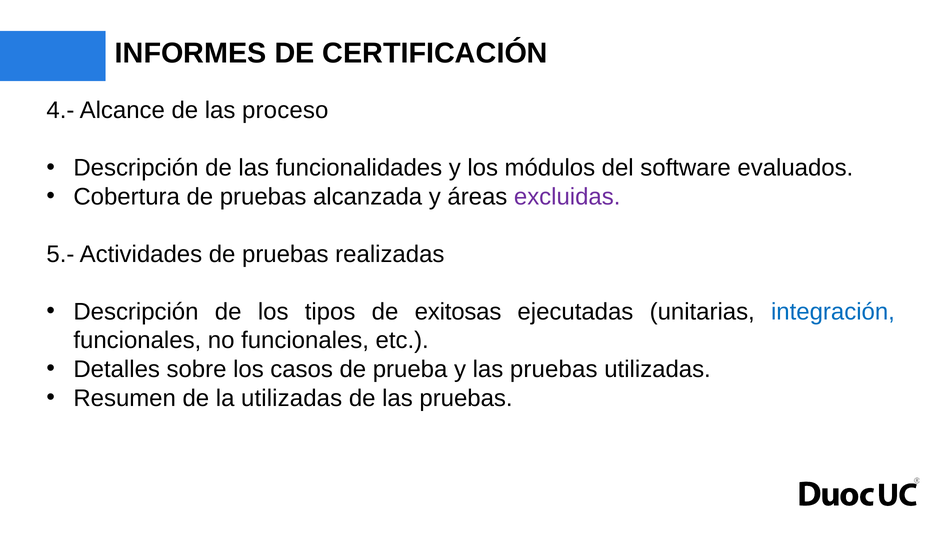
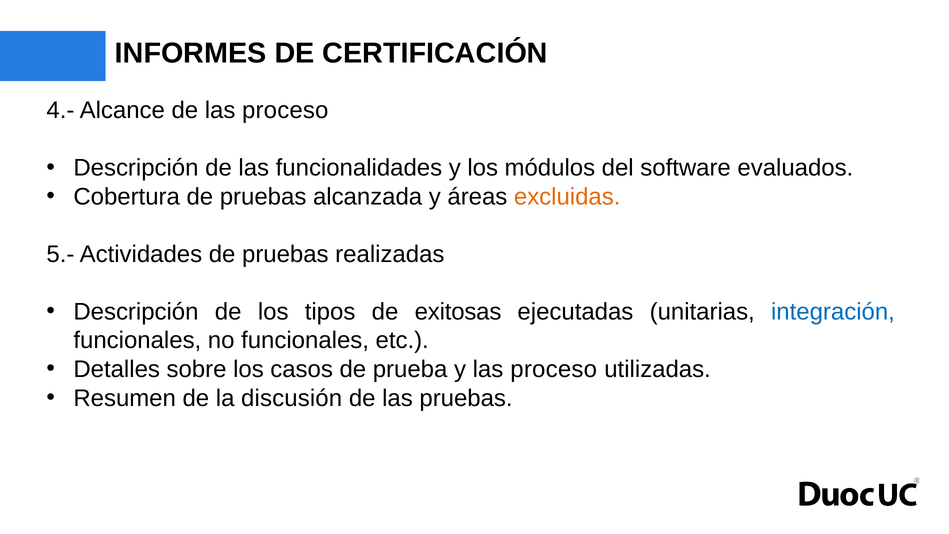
excluidas colour: purple -> orange
y las pruebas: pruebas -> proceso
la utilizadas: utilizadas -> discusión
